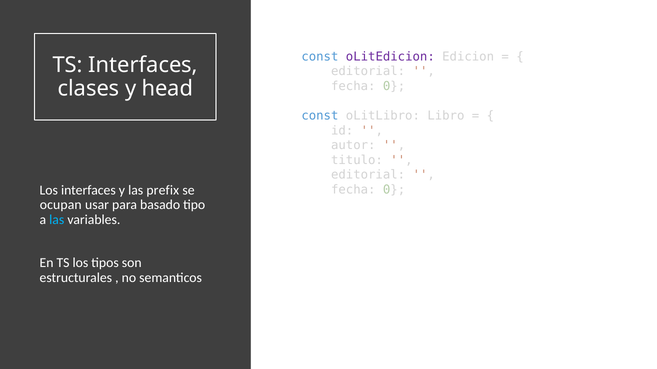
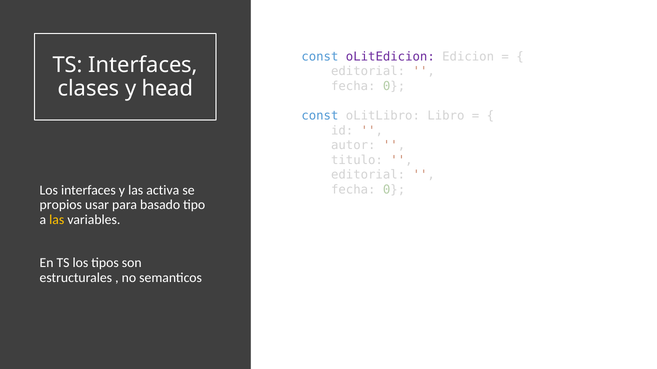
prefix: prefix -> activa
ocupan: ocupan -> propios
las at (57, 220) colour: light blue -> yellow
